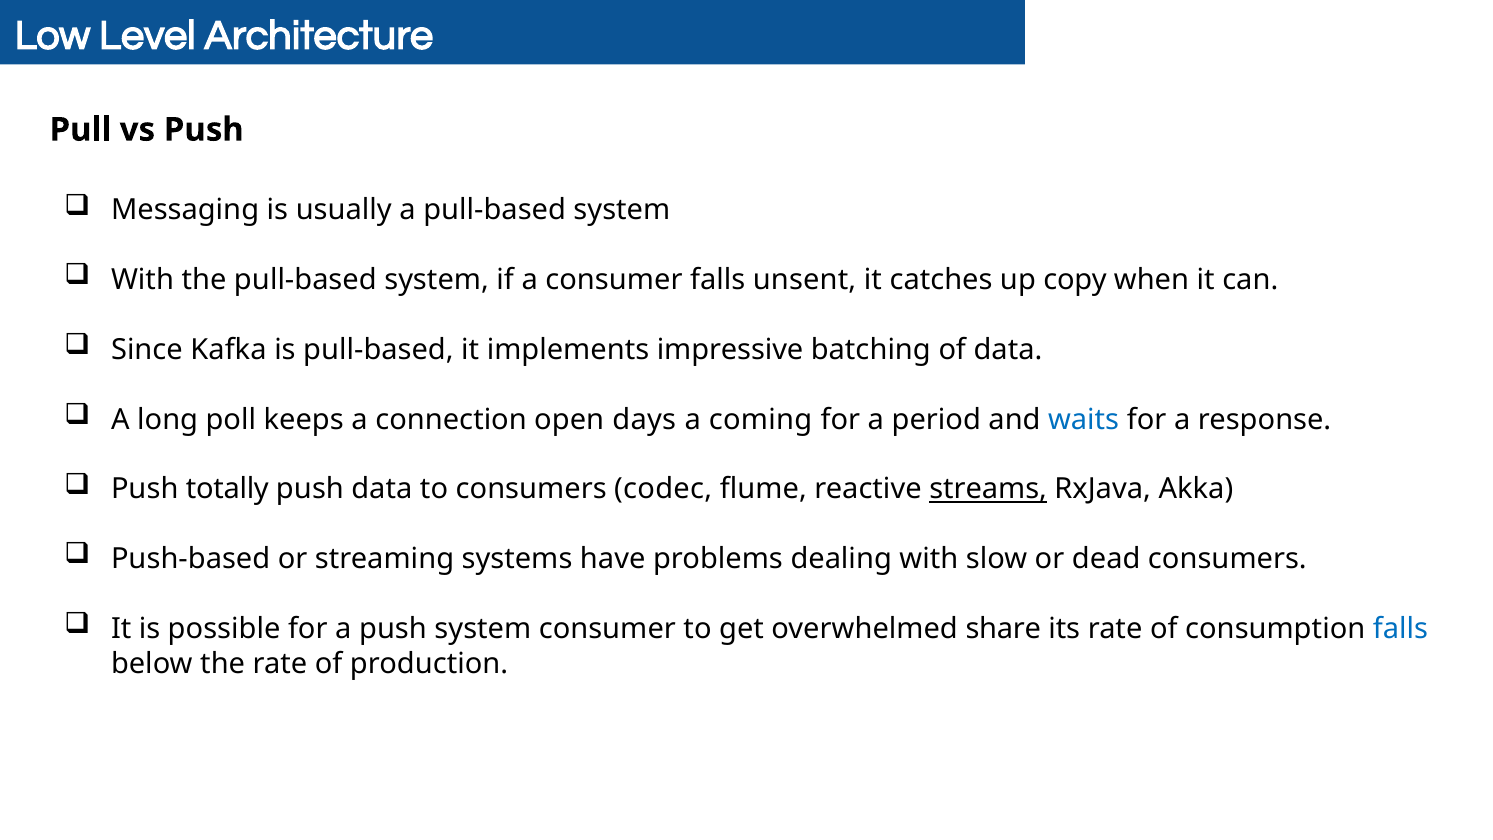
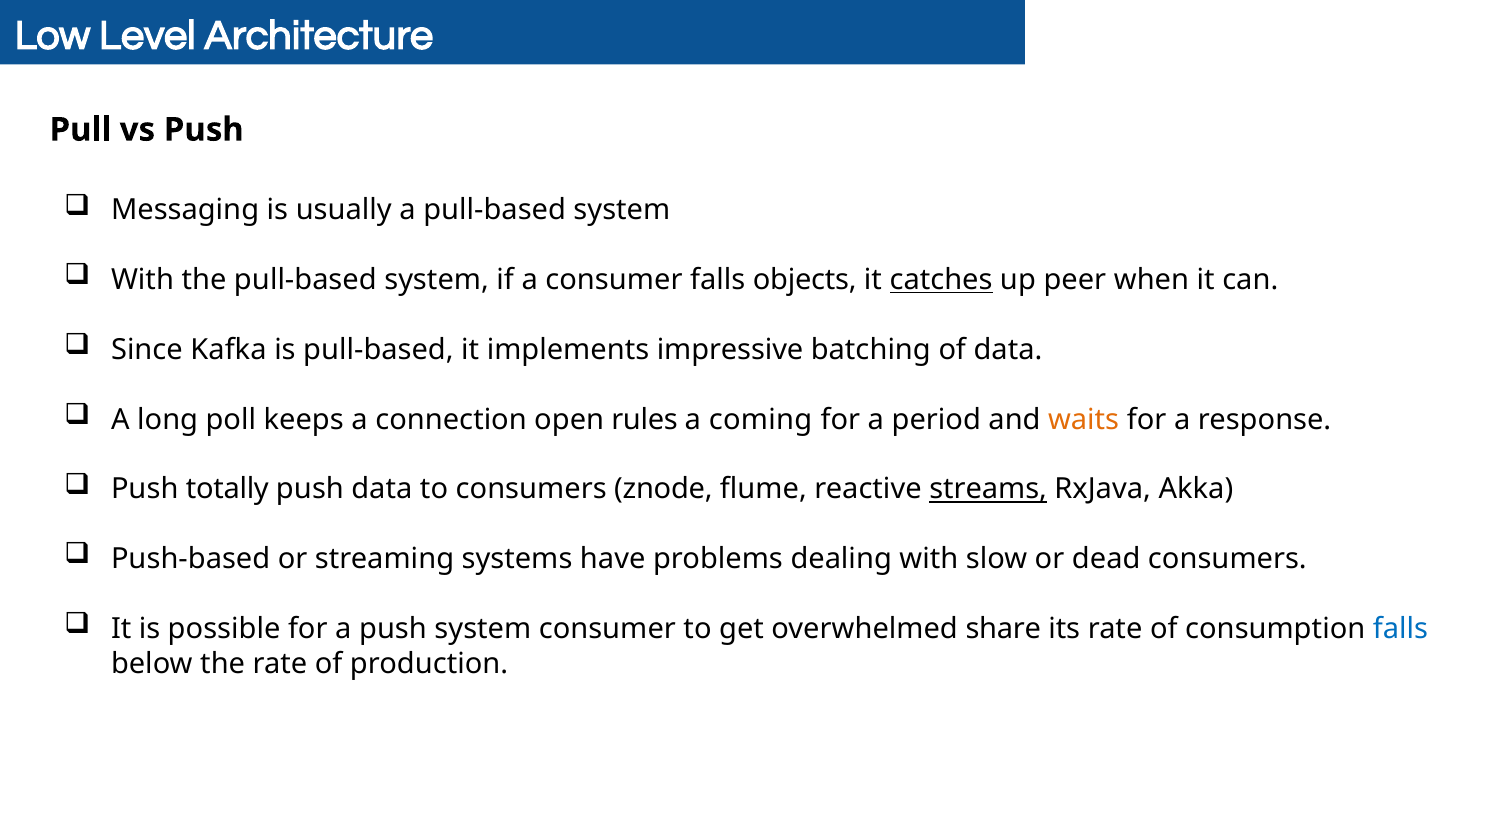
unsent: unsent -> objects
catches underline: none -> present
copy: copy -> peer
days: days -> rules
waits colour: blue -> orange
codec: codec -> znode
